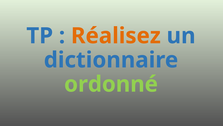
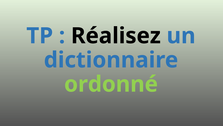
Réalisez colour: orange -> black
